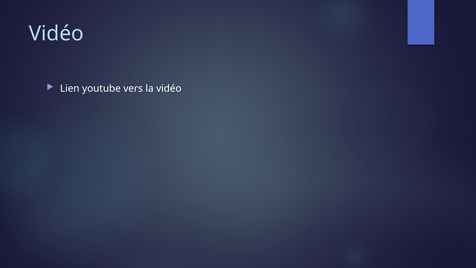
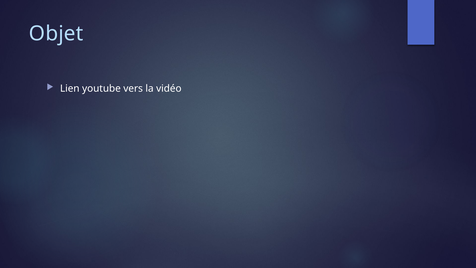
Vidéo at (56, 33): Vidéo -> Objet
